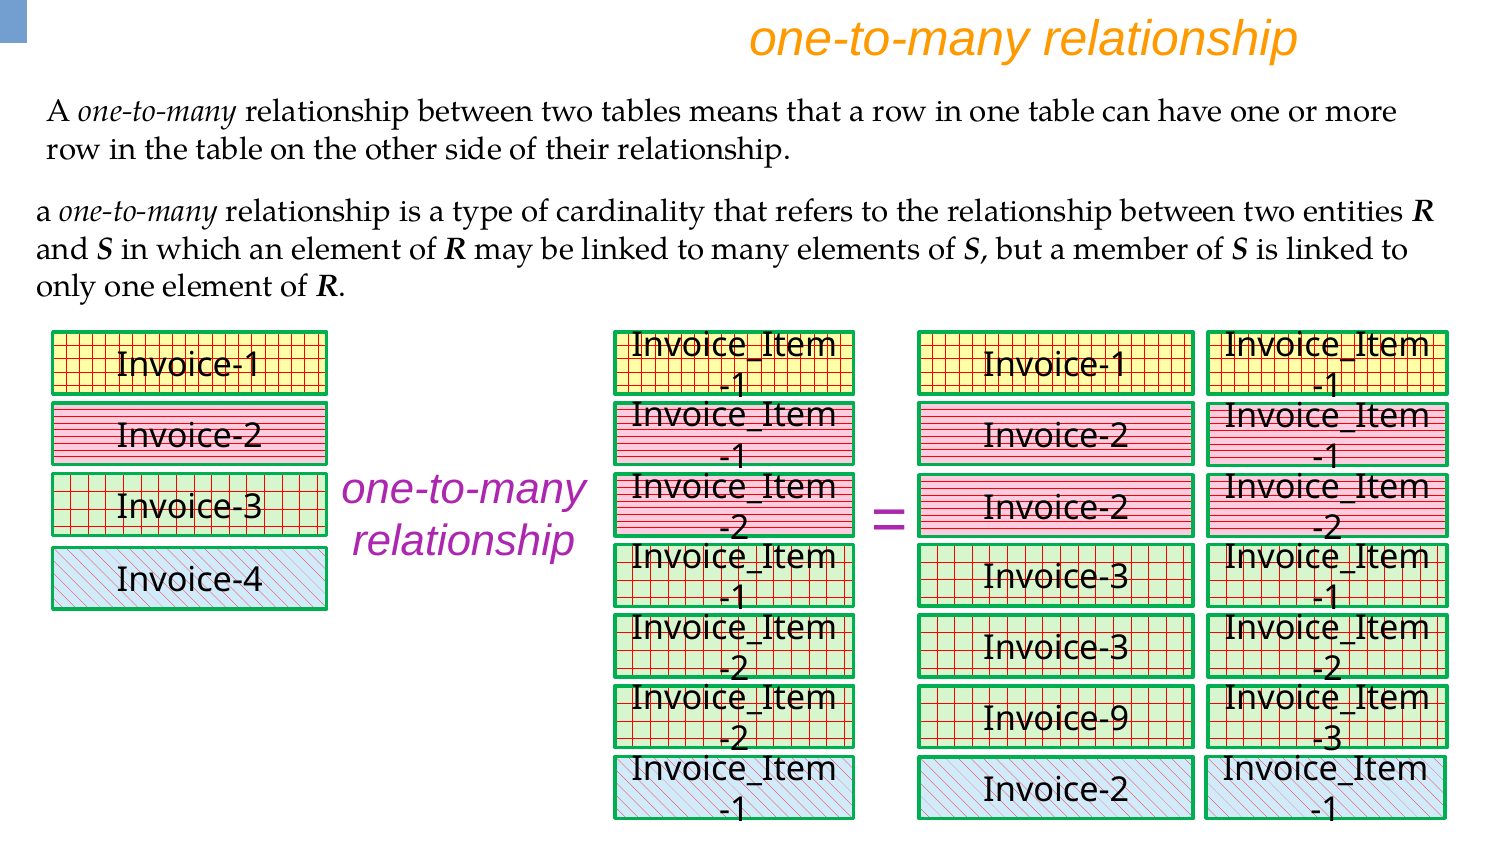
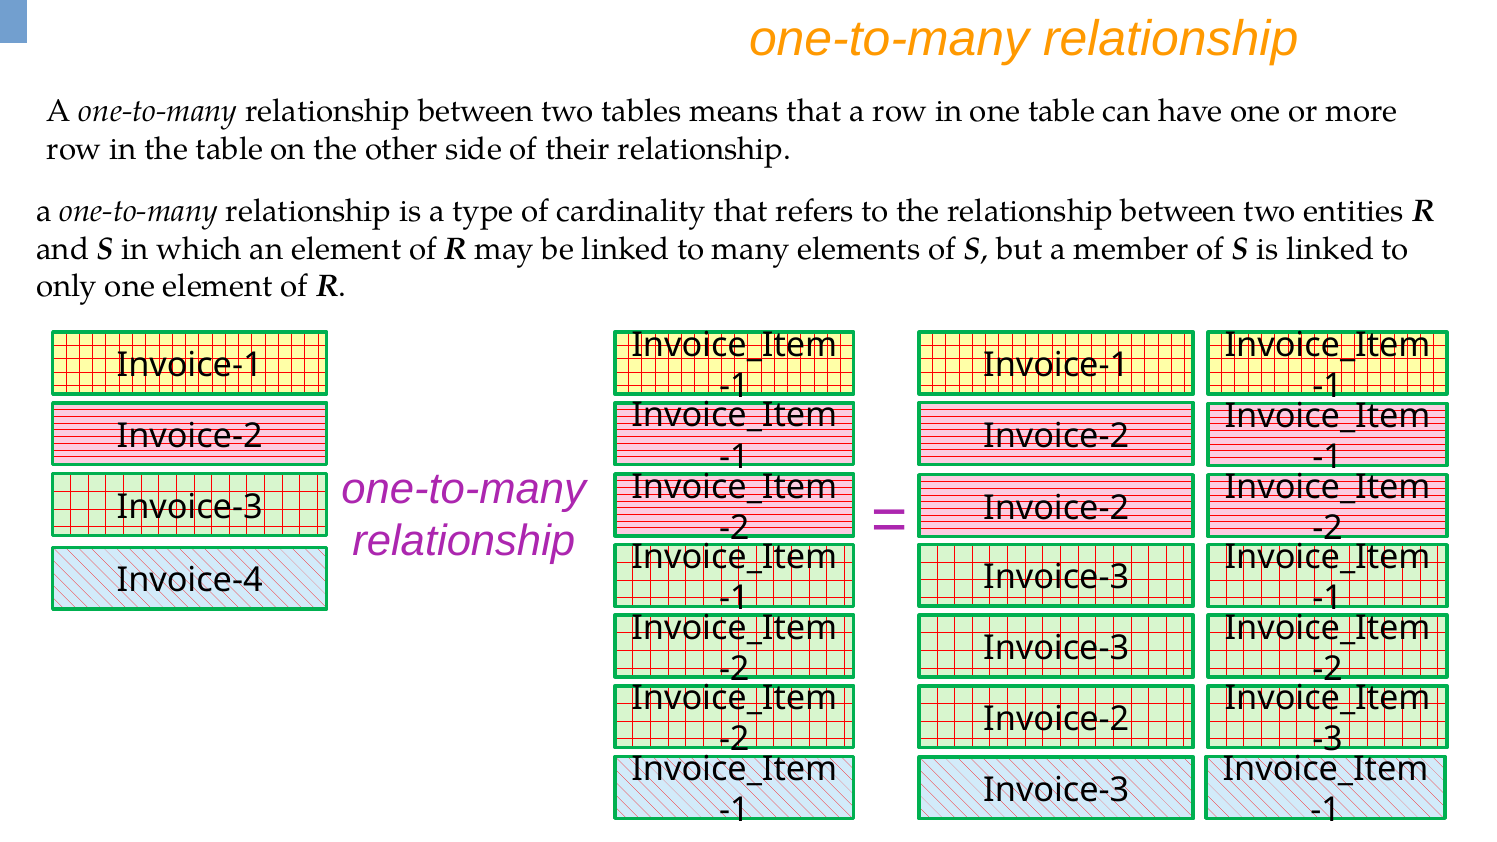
Invoice-9 at (1056, 719): Invoice-9 -> Invoice-2
Invoice-2 at (1056, 790): Invoice-2 -> Invoice-3
